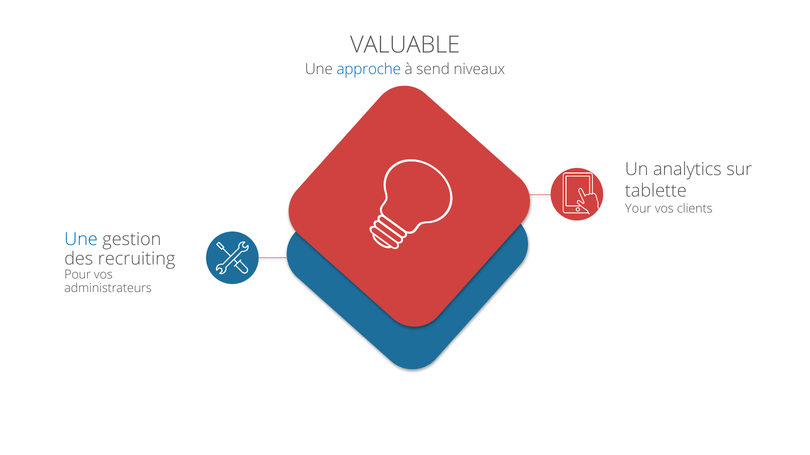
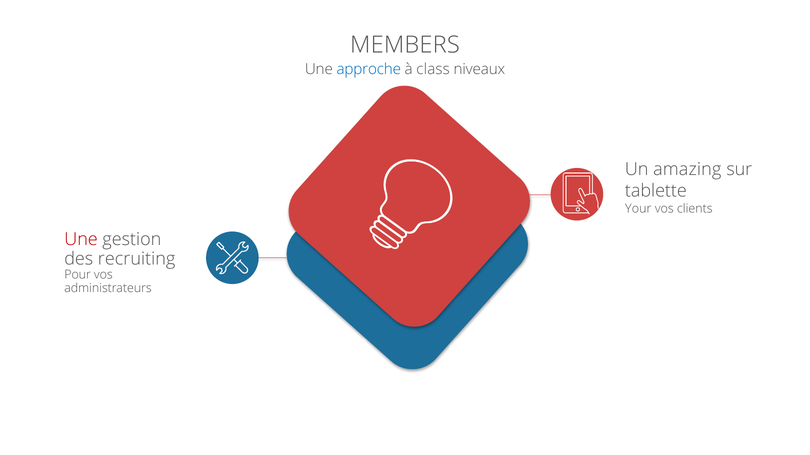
VALUABLE: VALUABLE -> MEMBERS
send: send -> class
analytics: analytics -> amazing
Une at (81, 240) colour: blue -> red
